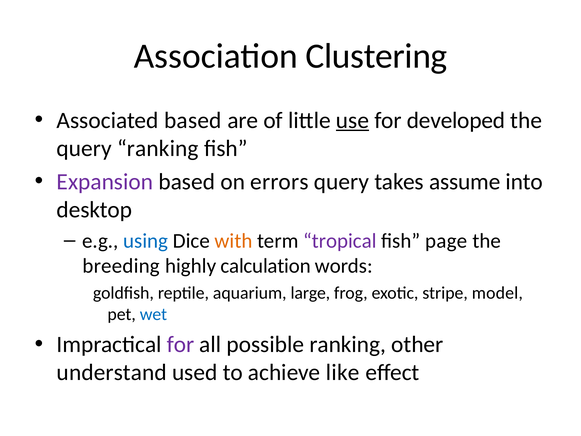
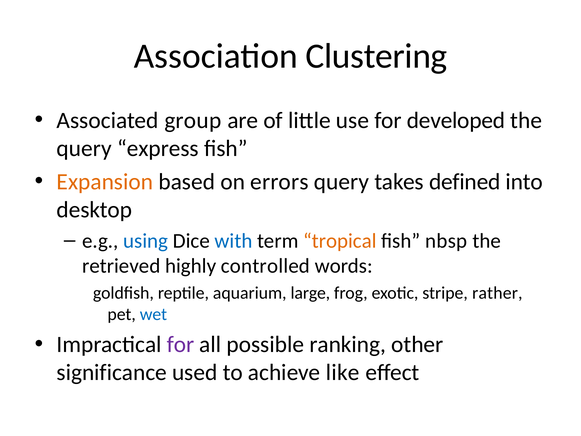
Associated based: based -> group
use underline: present -> none
query ranking: ranking -> express
Expansion colour: purple -> orange
assume: assume -> defined
with colour: orange -> blue
tropical colour: purple -> orange
page: page -> nbsp
breeding: breeding -> retrieved
calculation: calculation -> controlled
model: model -> rather
understand: understand -> significance
